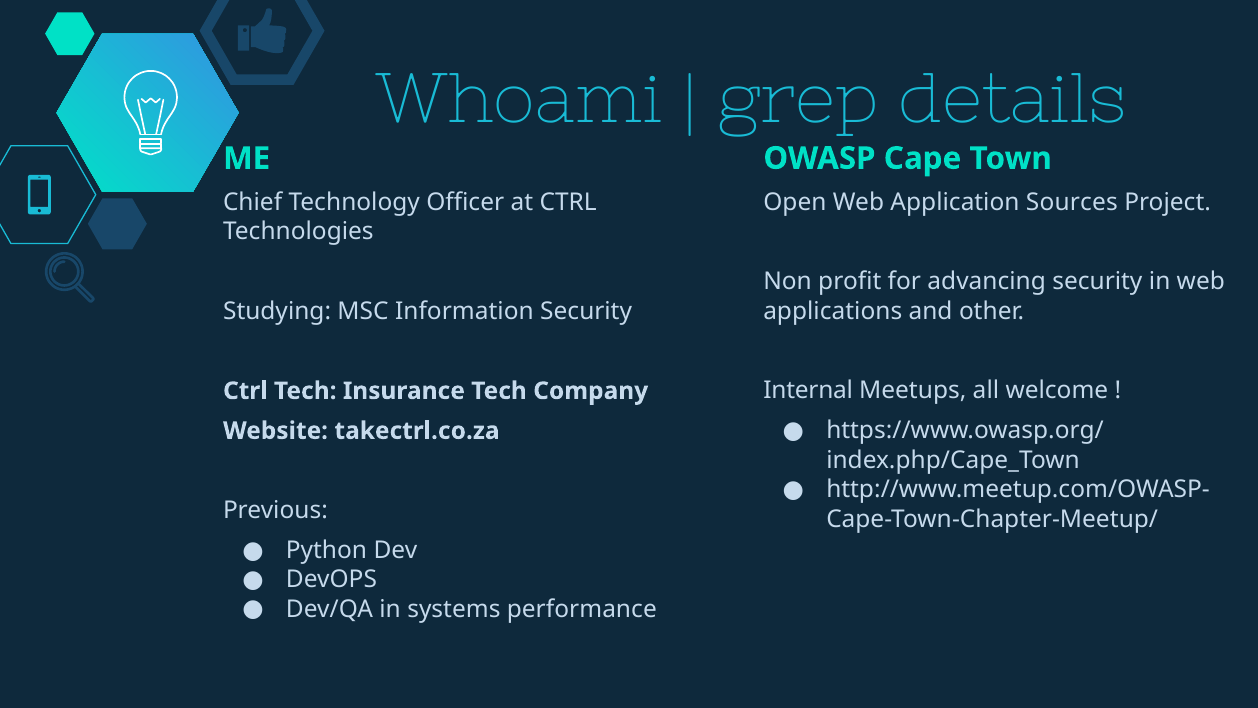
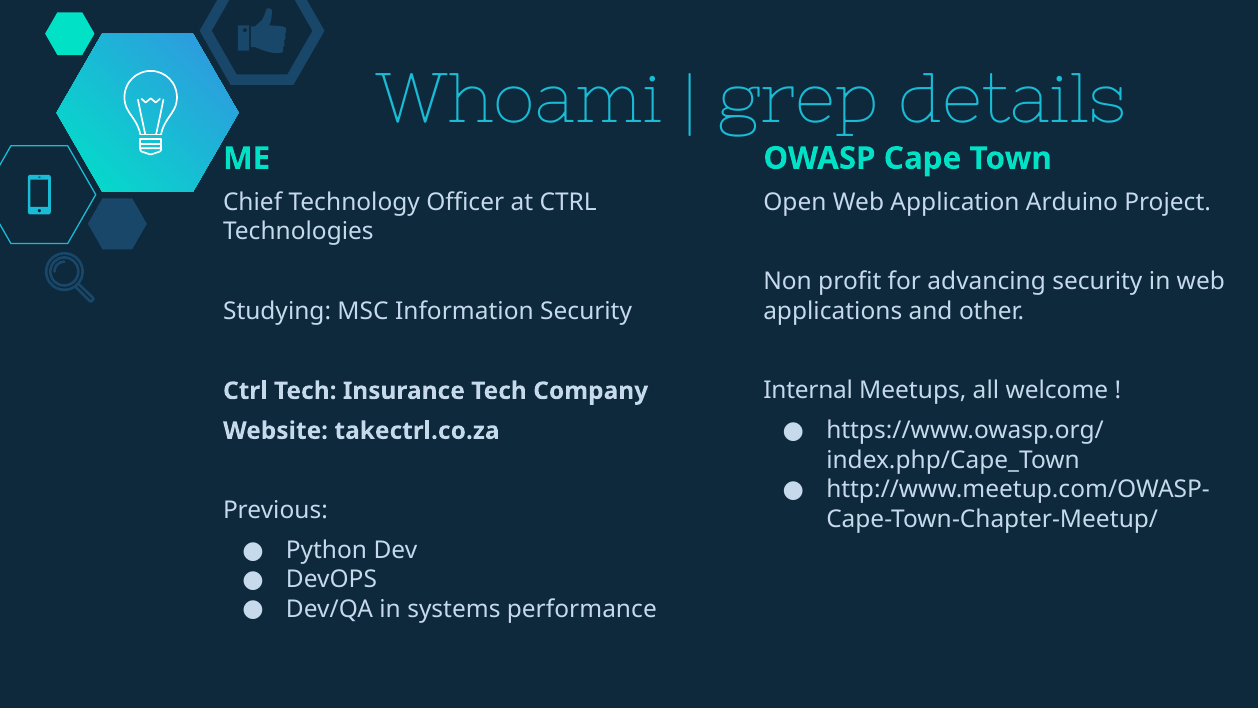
Sources: Sources -> Arduino
